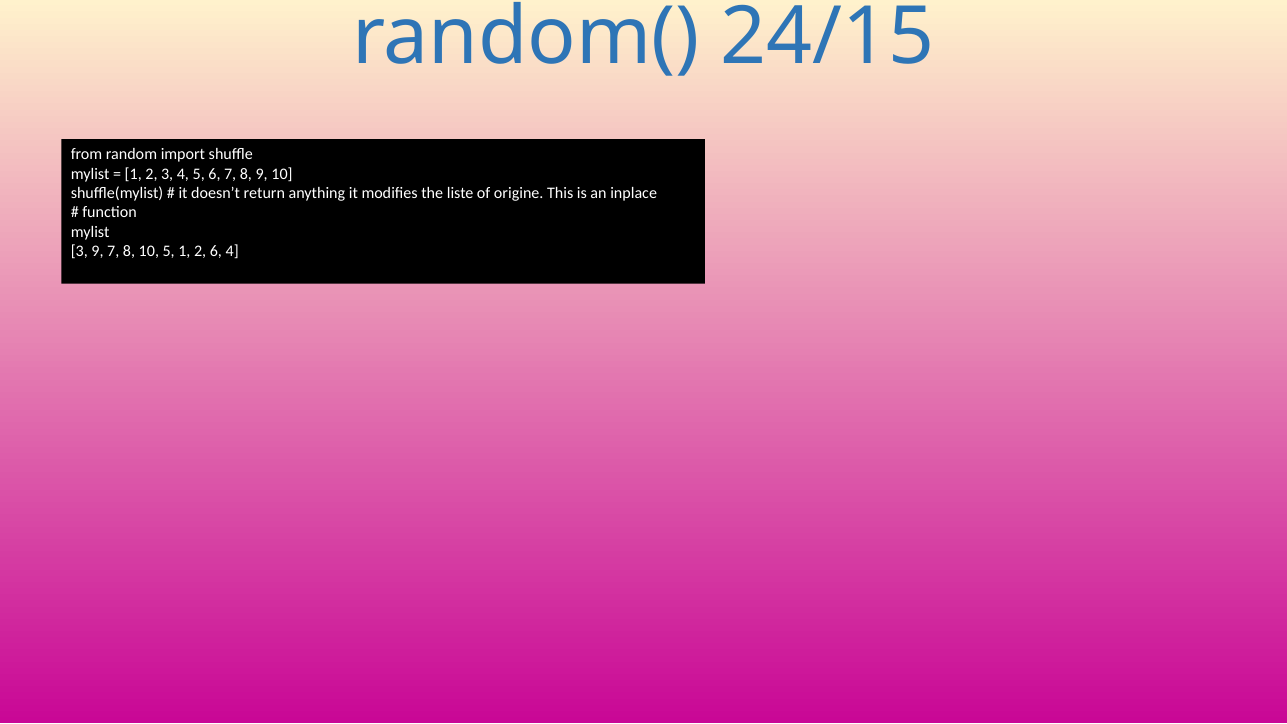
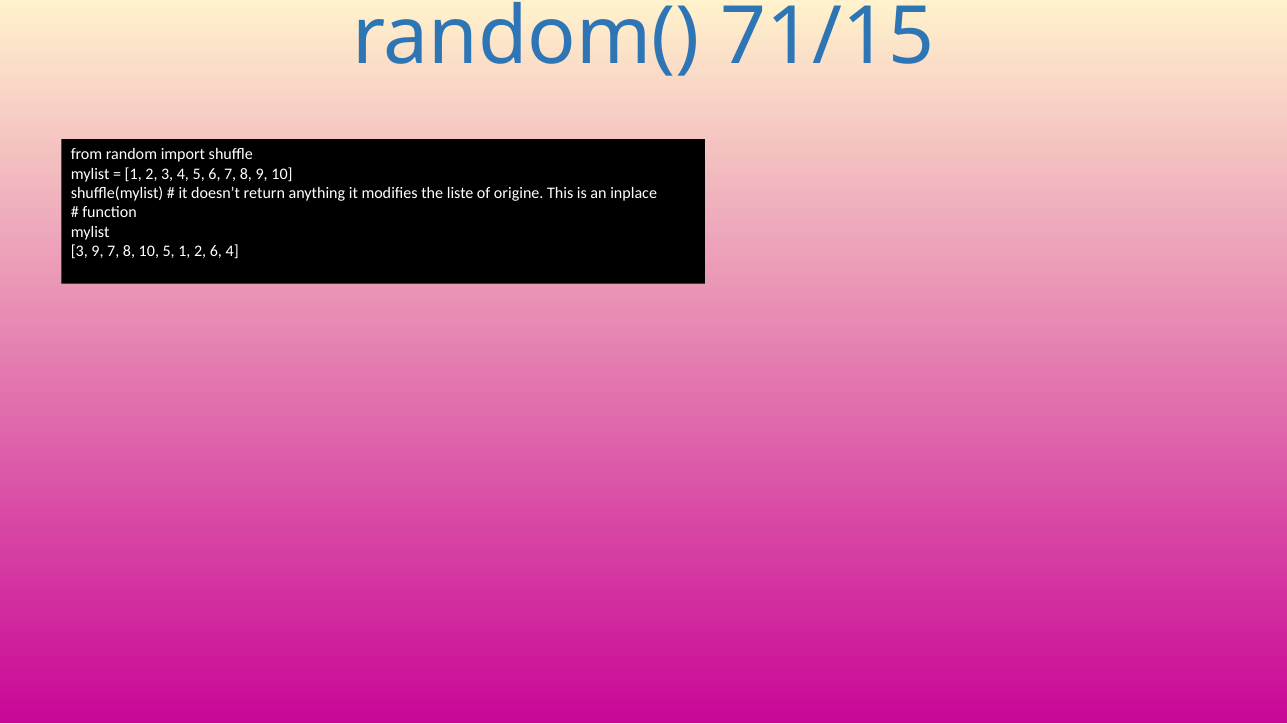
24/15: 24/15 -> 71/15
